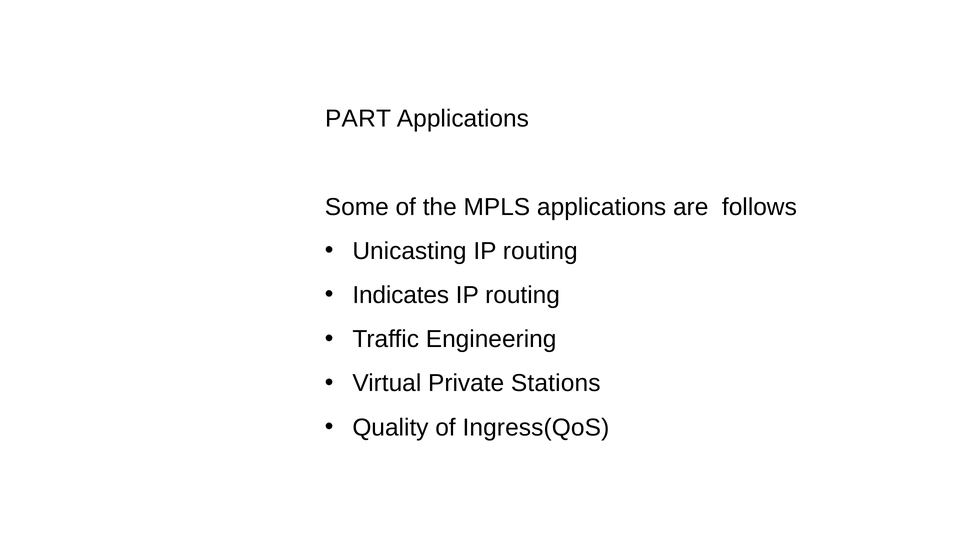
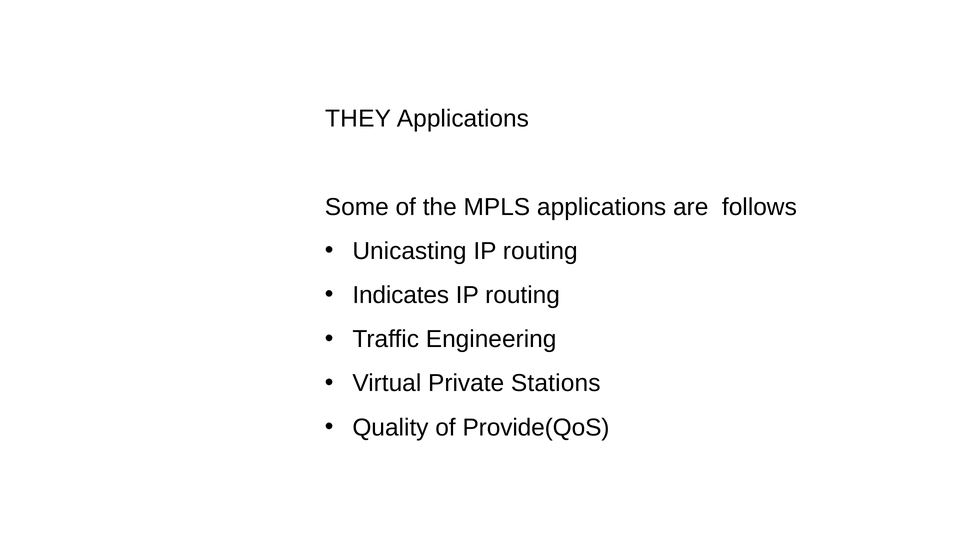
PART: PART -> THEY
Ingress(QoS: Ingress(QoS -> Provide(QoS
